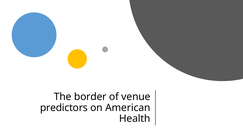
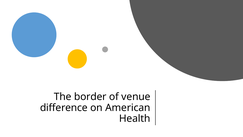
predictors: predictors -> difference
